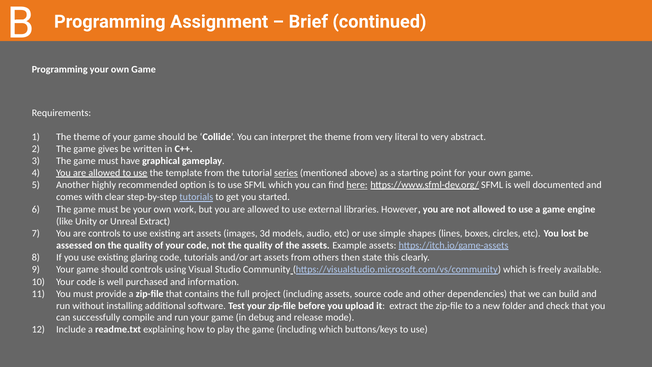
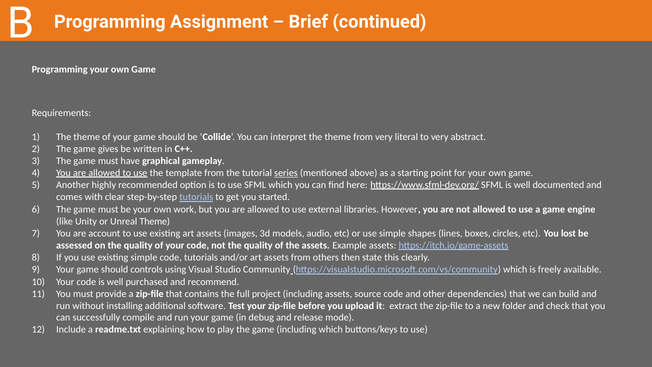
here underline: present -> none
Unreal Extract: Extract -> Theme
are controls: controls -> account
existing glaring: glaring -> simple
information: information -> recommend
